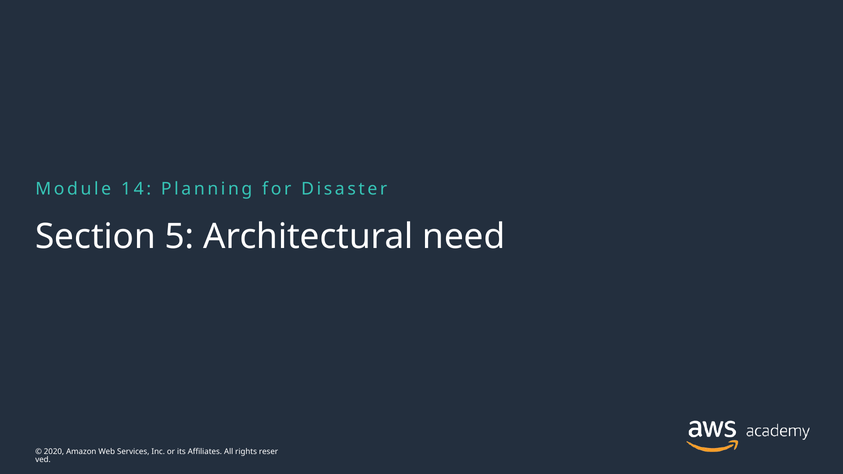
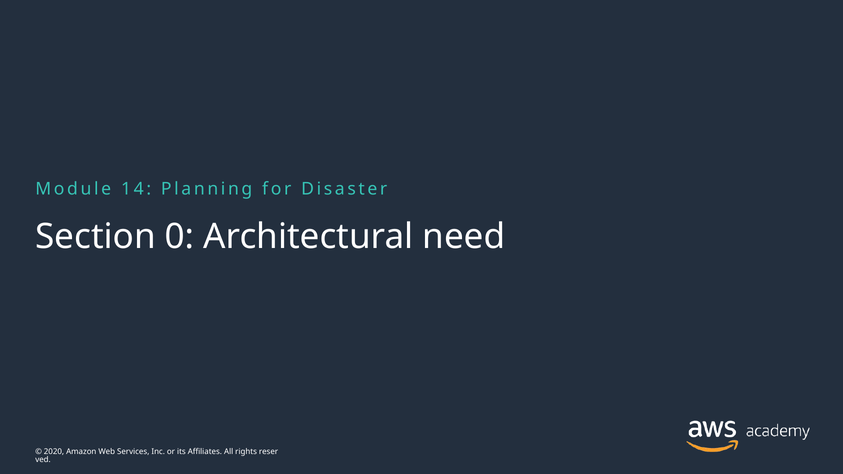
5: 5 -> 0
